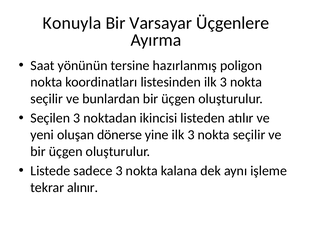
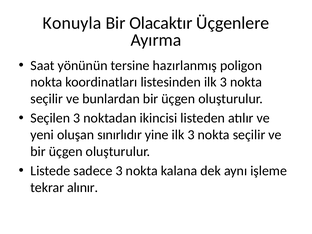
Varsayar: Varsayar -> Olacaktır
dönerse: dönerse -> sınırlıdır
